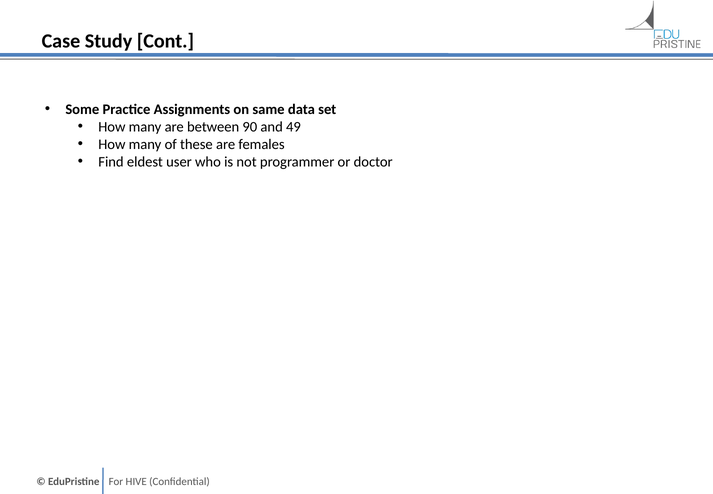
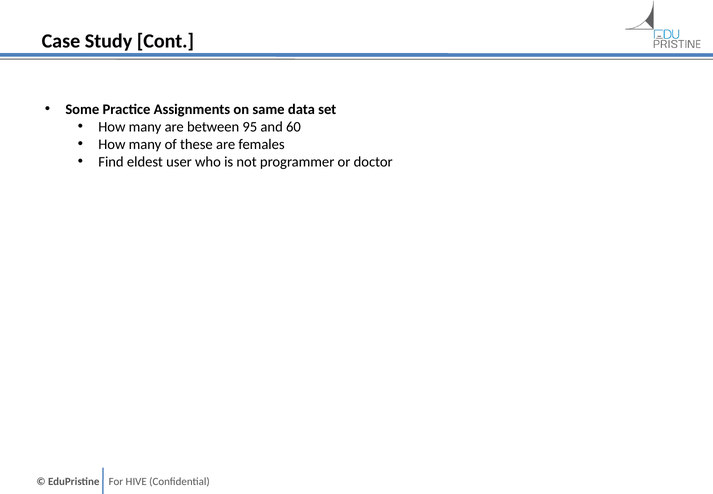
90: 90 -> 95
49: 49 -> 60
